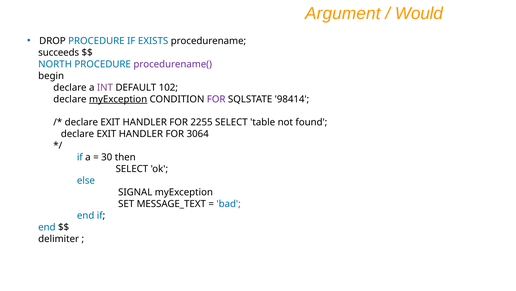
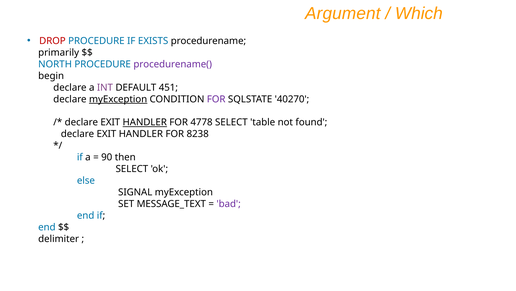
Would: Would -> Which
DROP colour: black -> red
succeeds: succeeds -> primarily
102: 102 -> 451
98414: 98414 -> 40270
HANDLER at (145, 122) underline: none -> present
2255: 2255 -> 4778
3064: 3064 -> 8238
30: 30 -> 90
bad colour: blue -> purple
